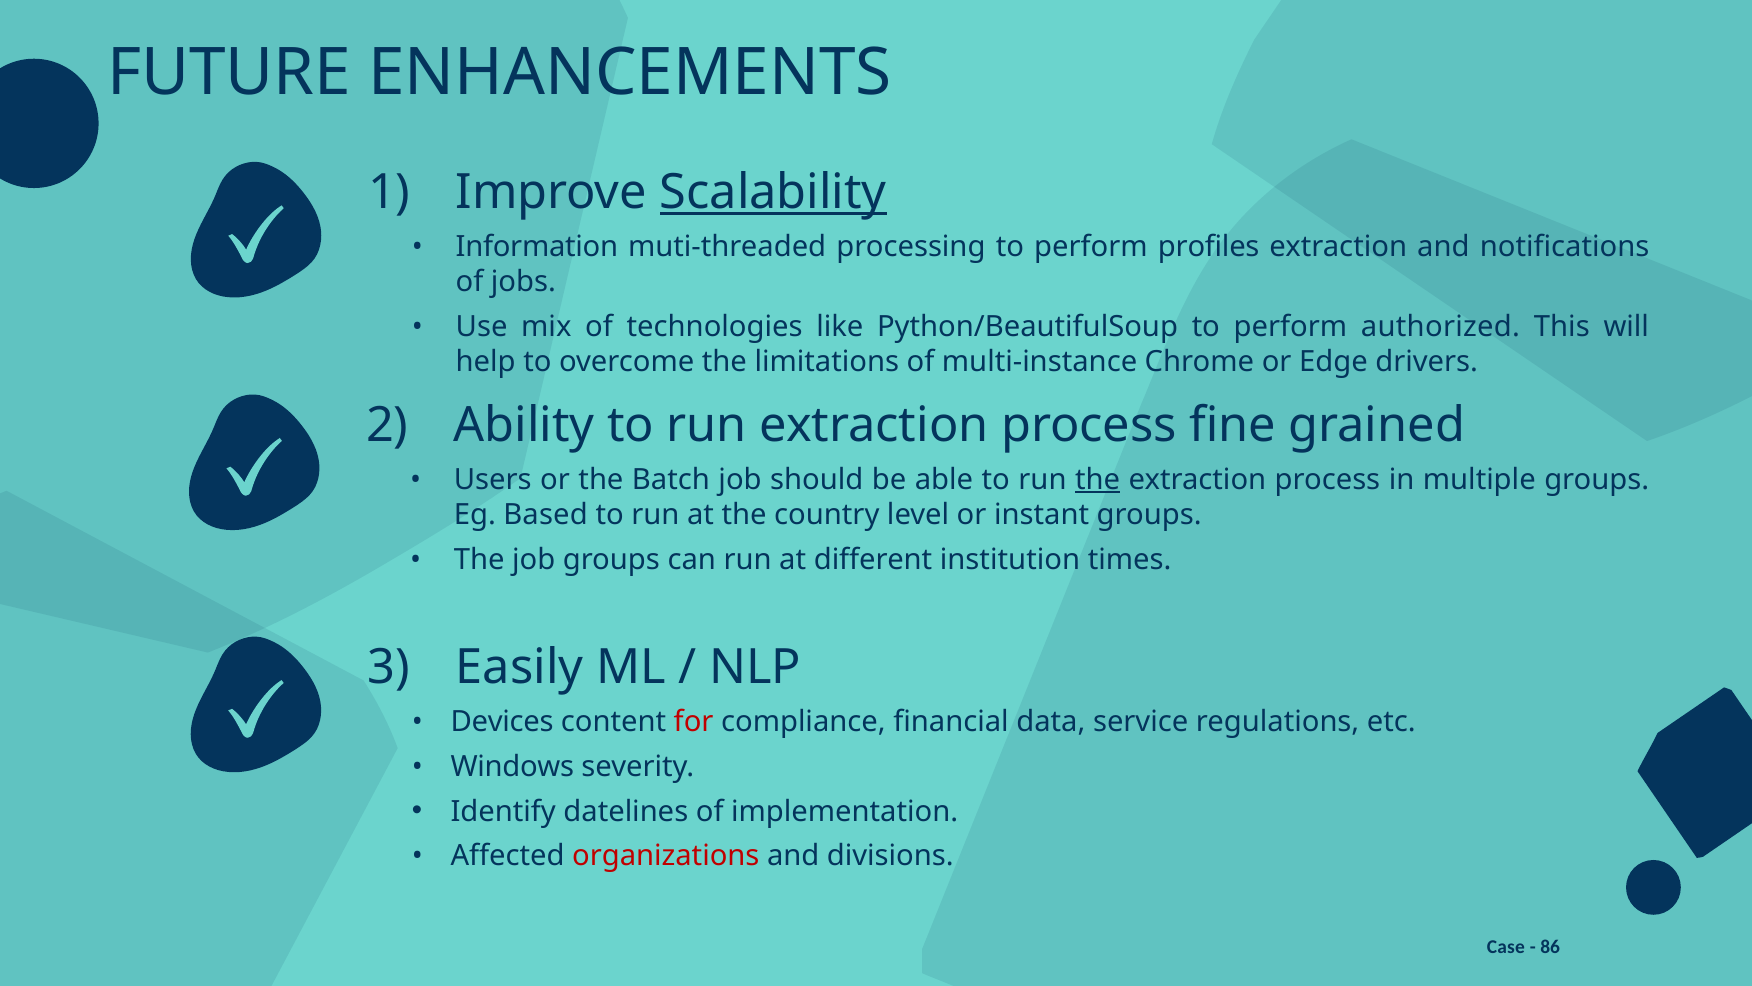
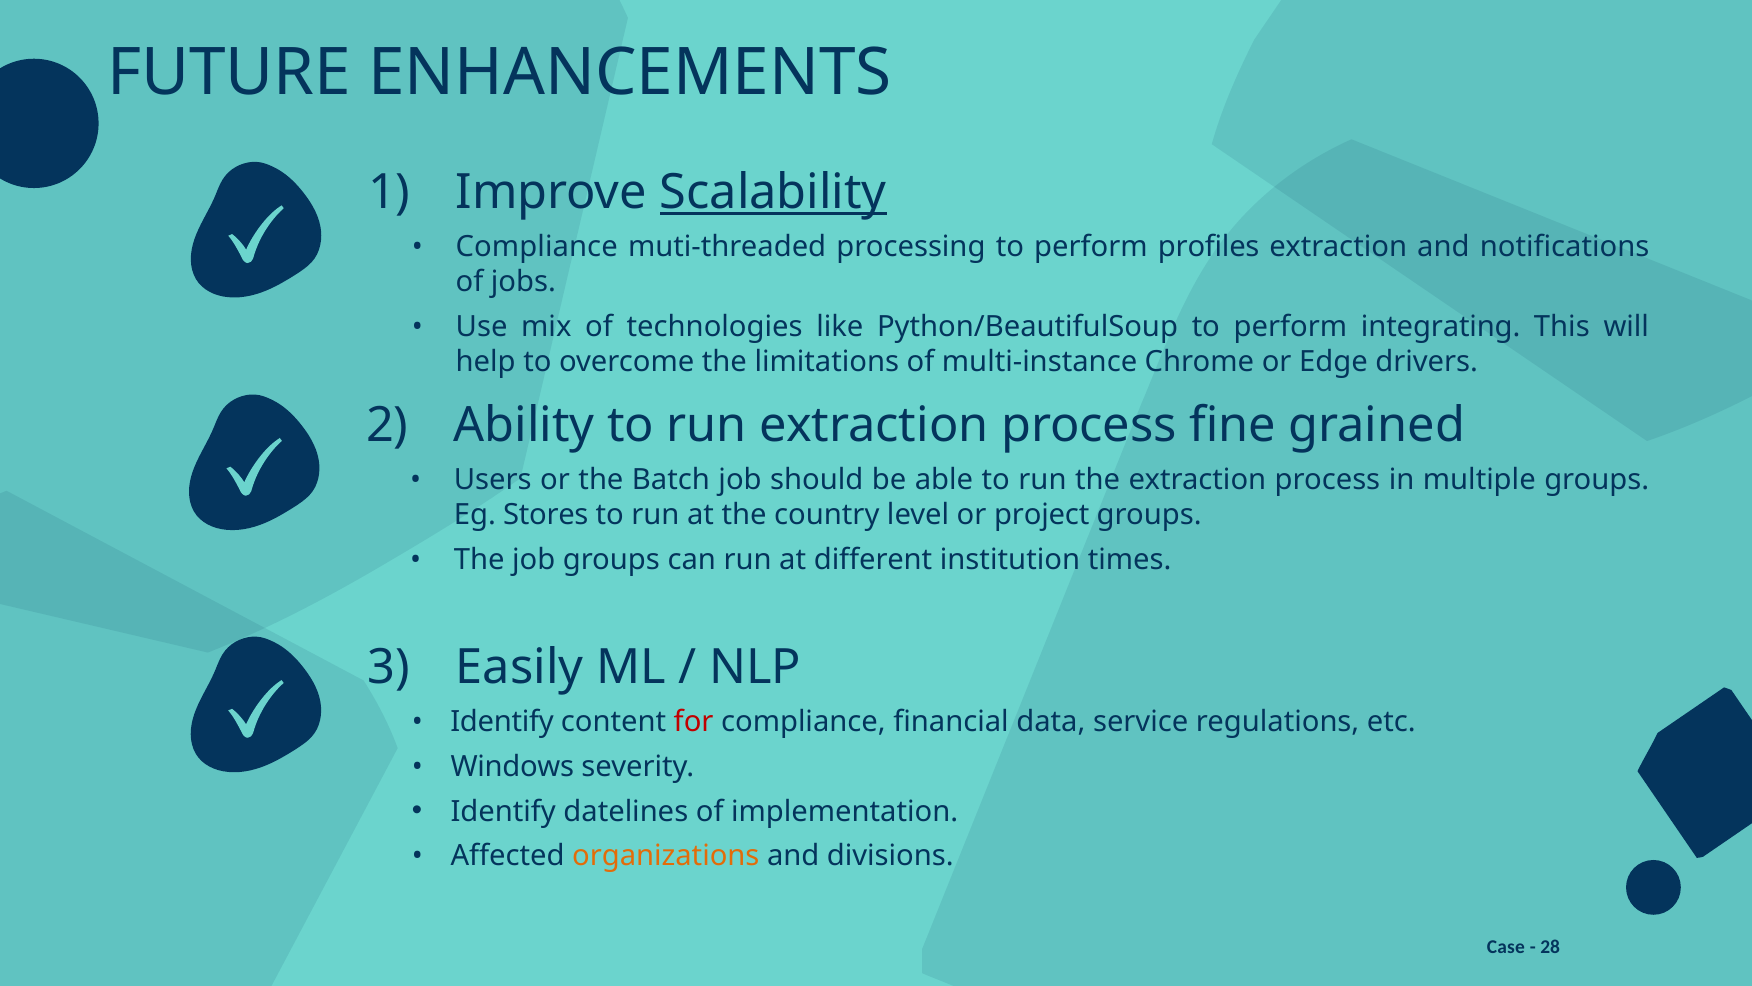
Information at (537, 247): Information -> Compliance
authorized: authorized -> integrating
the at (1098, 480) underline: present -> none
Based: Based -> Stores
instant: instant -> project
Devices at (502, 721): Devices -> Identify
organizations colour: red -> orange
86: 86 -> 28
